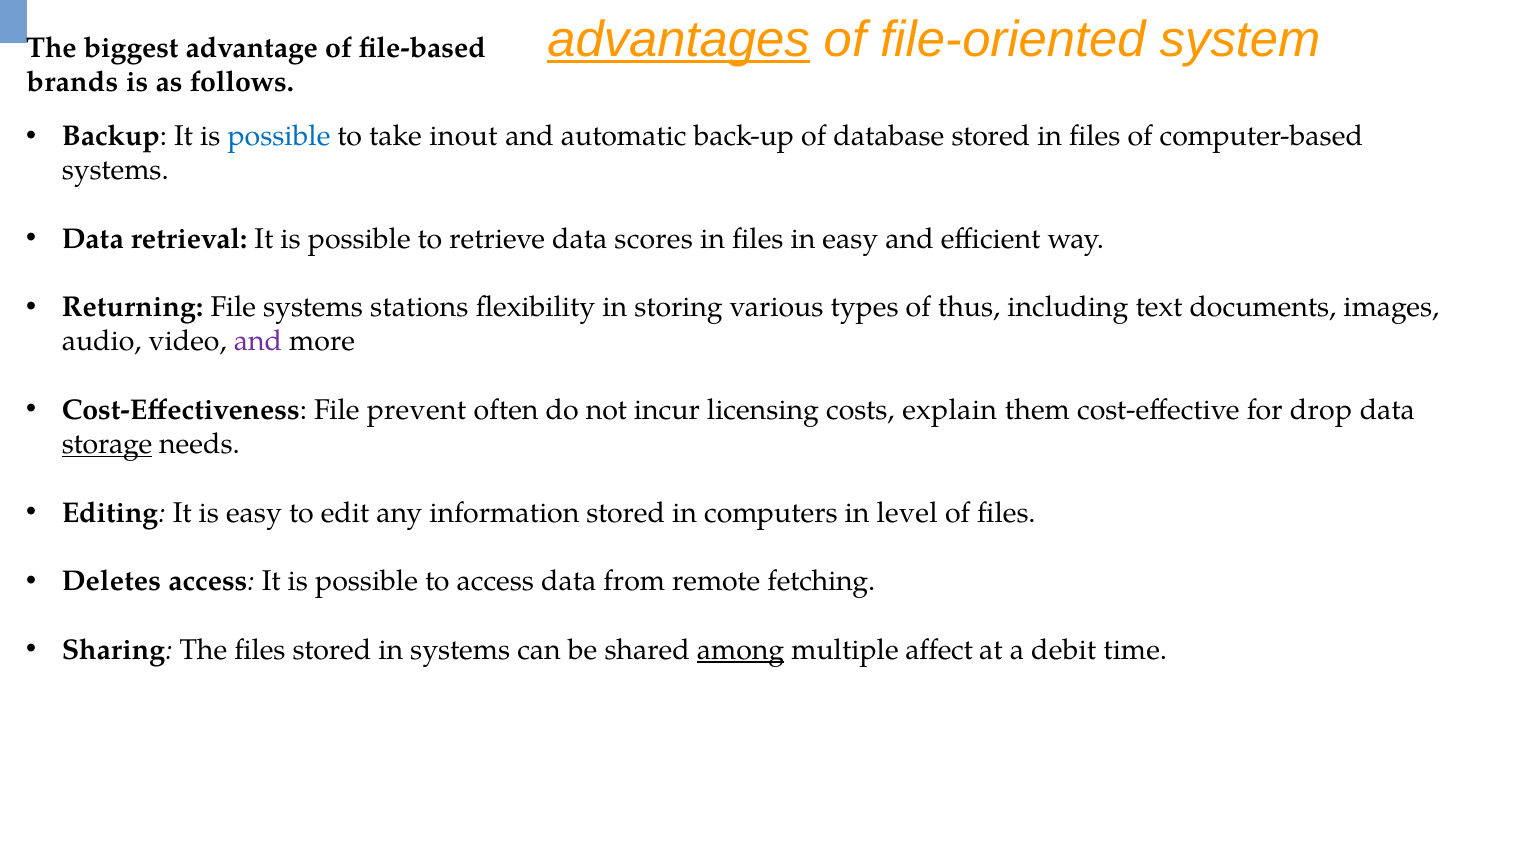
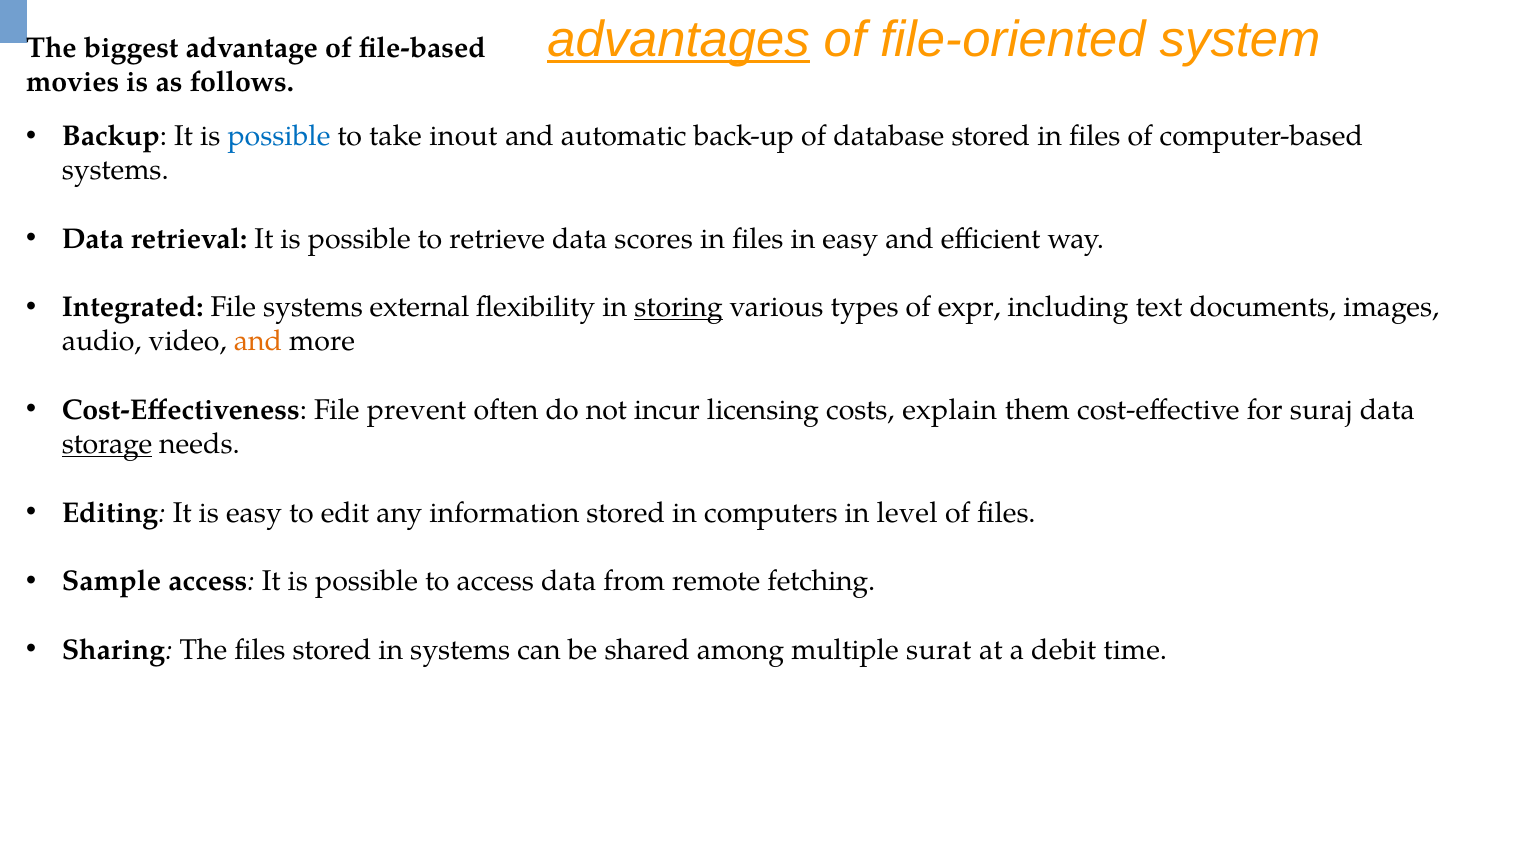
brands: brands -> movies
Returning: Returning -> Integrated
stations: stations -> external
storing underline: none -> present
thus: thus -> expr
and at (258, 342) colour: purple -> orange
drop: drop -> suraj
Deletes: Deletes -> Sample
among underline: present -> none
affect: affect -> surat
